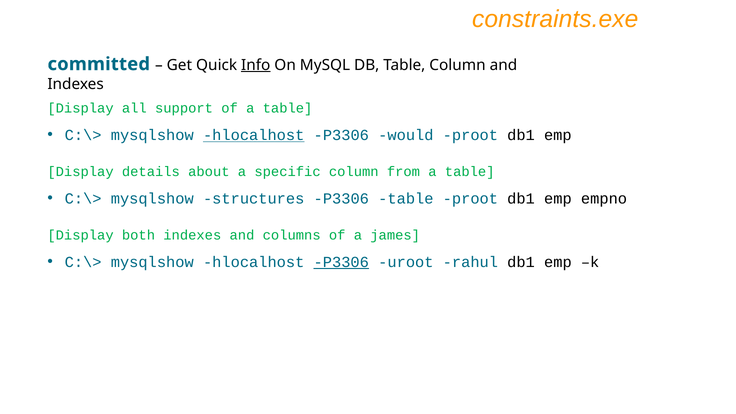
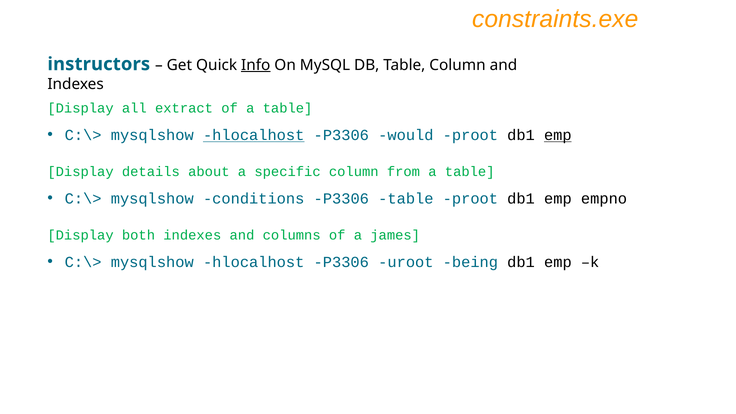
committed: committed -> instructors
support: support -> extract
emp at (558, 135) underline: none -> present
structures: structures -> conditions
P3306 at (341, 262) underline: present -> none
rahul: rahul -> being
